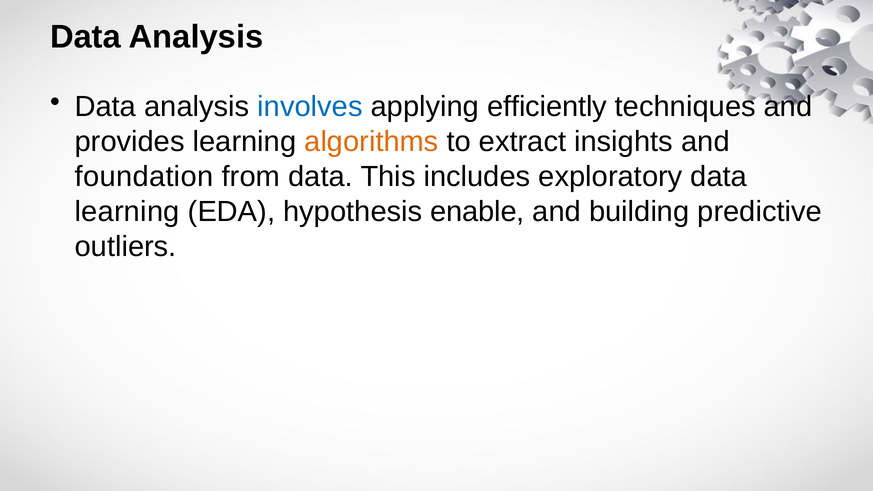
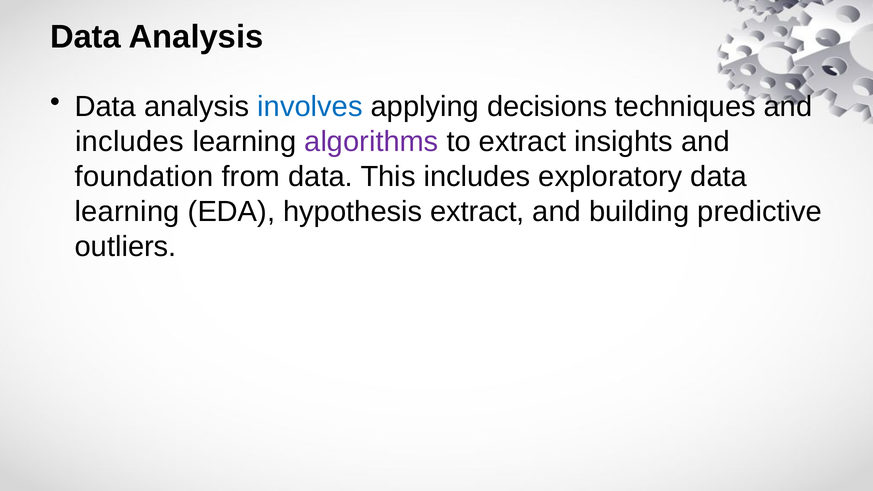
efficiently: efficiently -> decisions
provides at (130, 142): provides -> includes
algorithms colour: orange -> purple
hypothesis enable: enable -> extract
